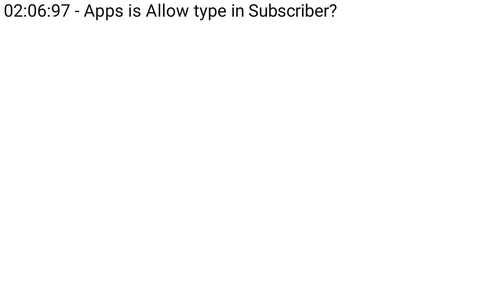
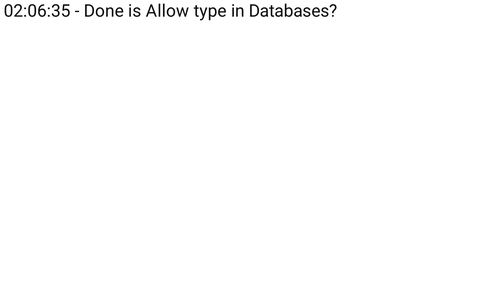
02:06:97: 02:06:97 -> 02:06:35
Apps: Apps -> Done
Subscriber: Subscriber -> Databases
